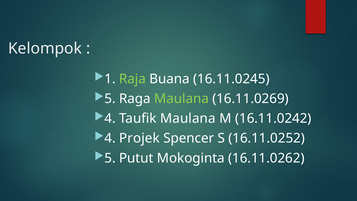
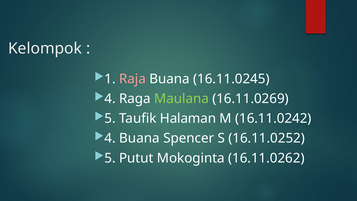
Raja colour: light green -> pink
5 at (110, 99): 5 -> 4
4 at (110, 118): 4 -> 5
Taufik Maulana: Maulana -> Halaman
4 Projek: Projek -> Buana
